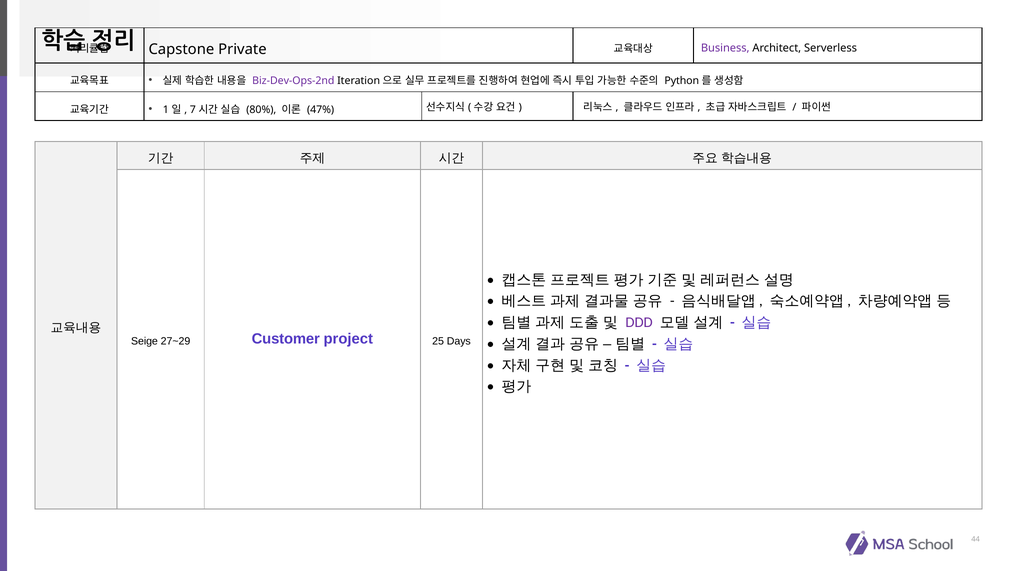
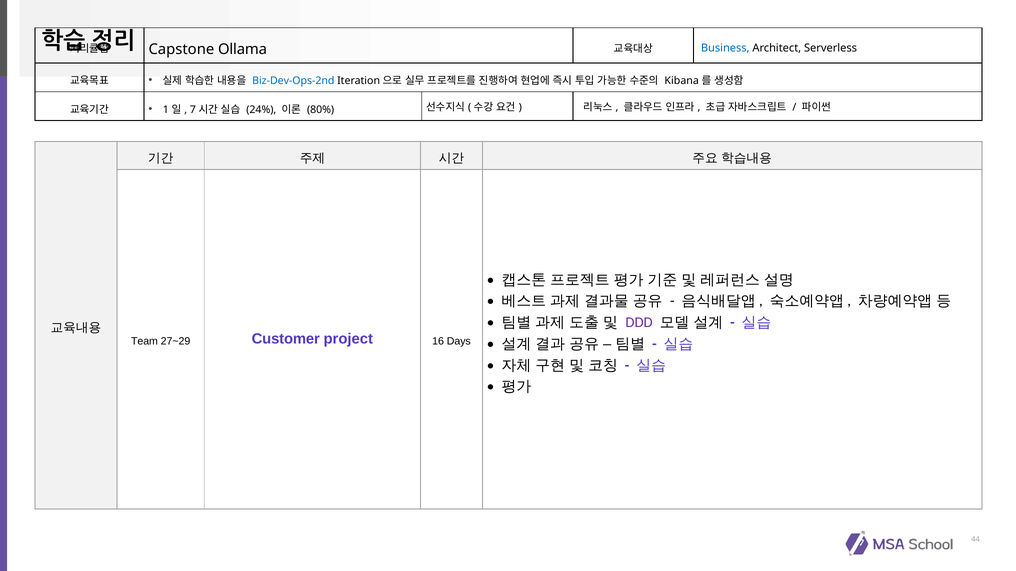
Private: Private -> Ollama
Business colour: purple -> blue
Biz-Dev-Ops-2nd colour: purple -> blue
Python: Python -> Kibana
80%: 80% -> 24%
47%: 47% -> 80%
Seige: Seige -> Team
25: 25 -> 16
